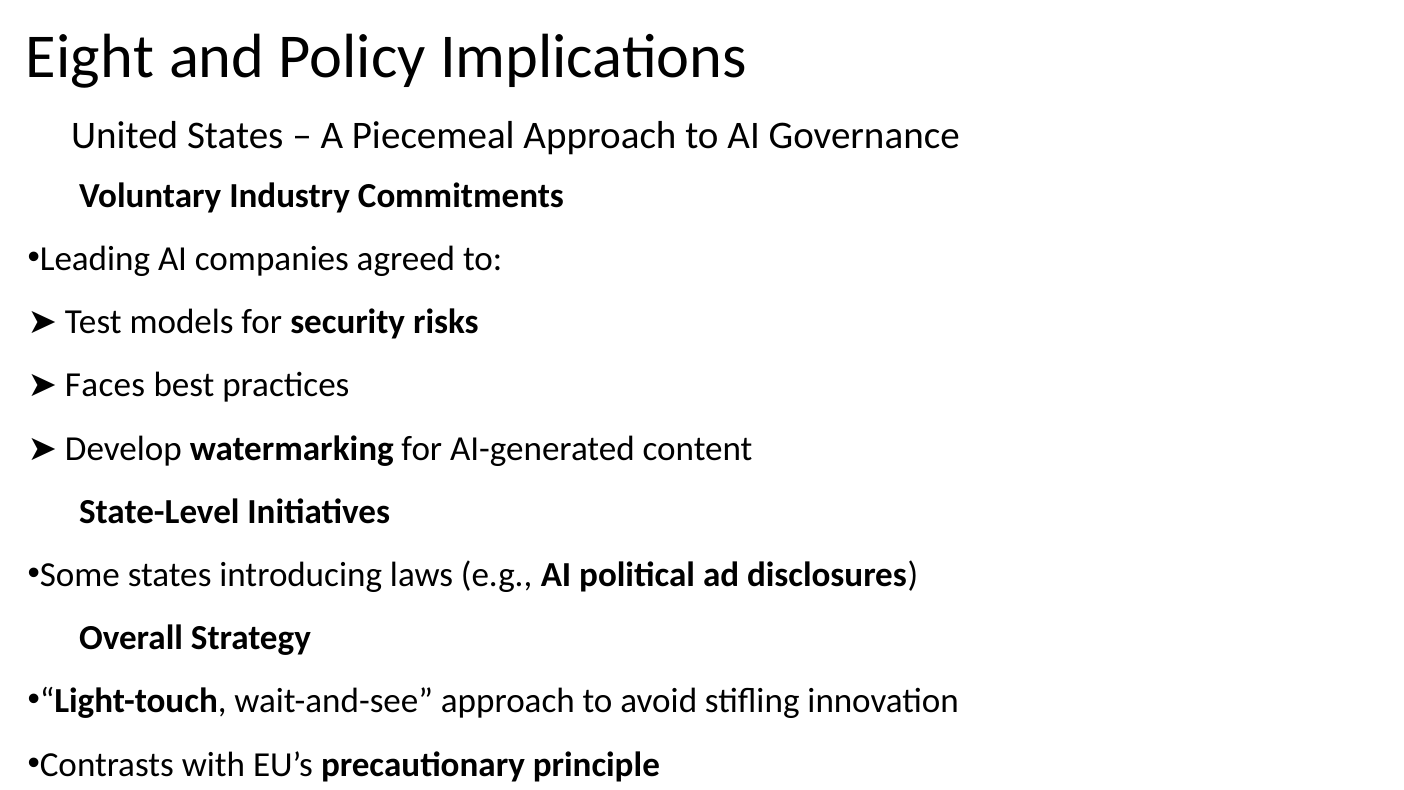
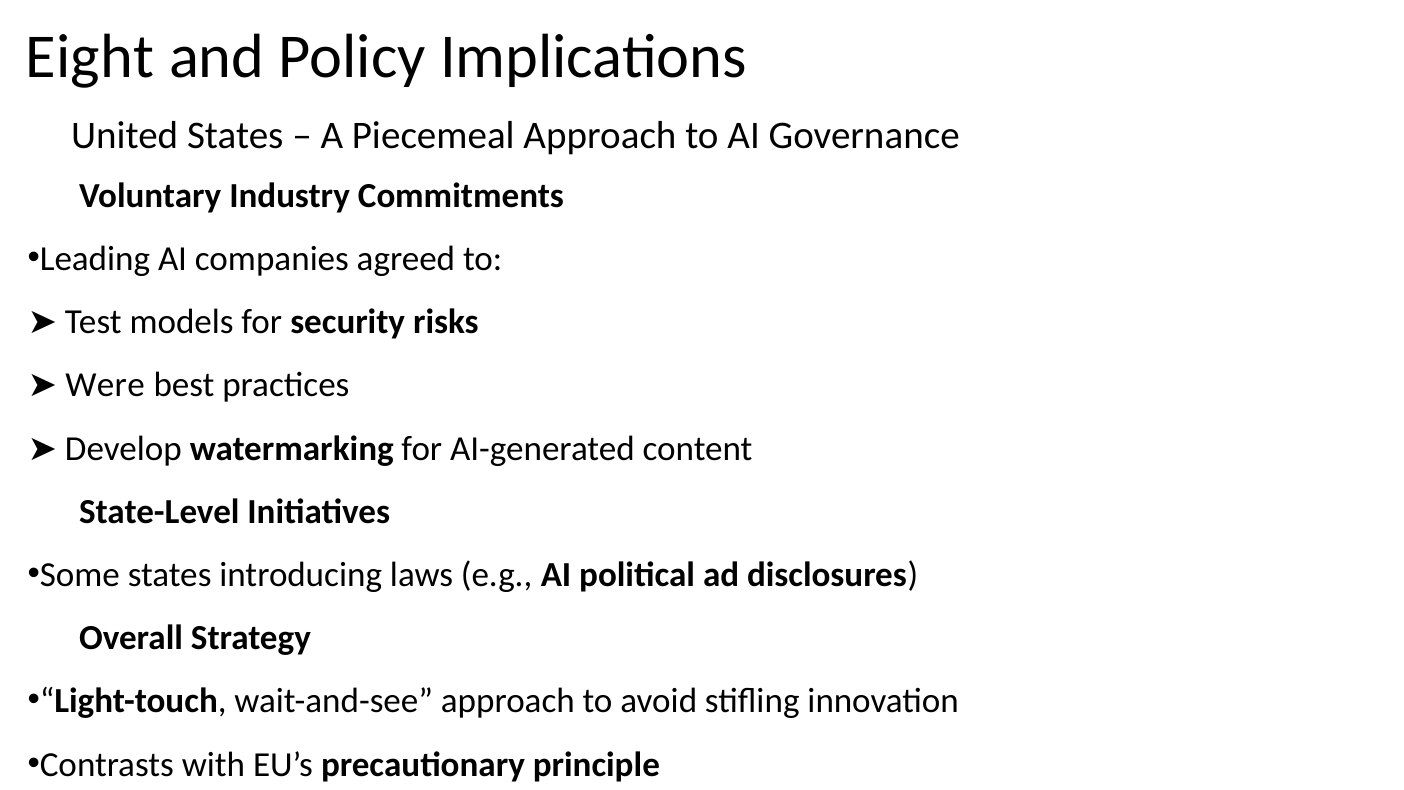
Faces: Faces -> Were
